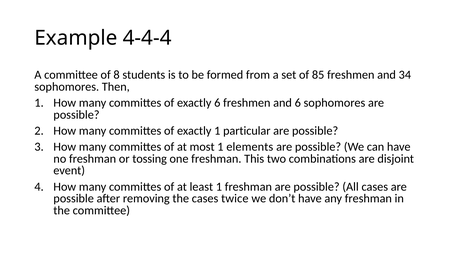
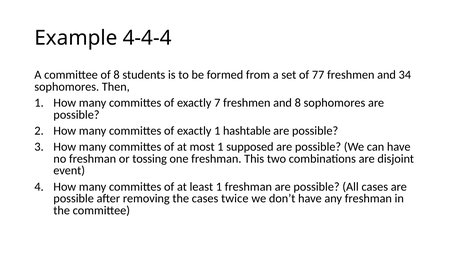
85: 85 -> 77
exactly 6: 6 -> 7
and 6: 6 -> 8
particular: particular -> hashtable
elements: elements -> supposed
